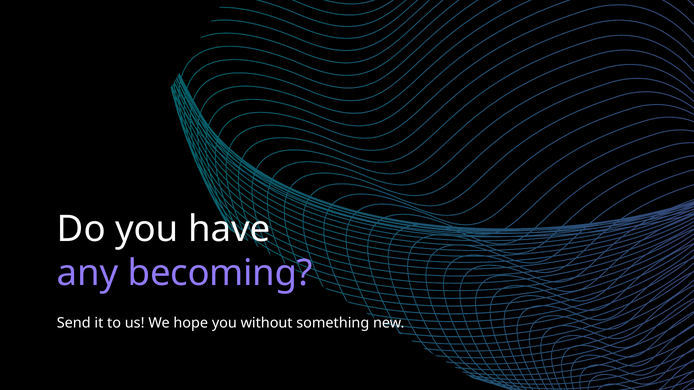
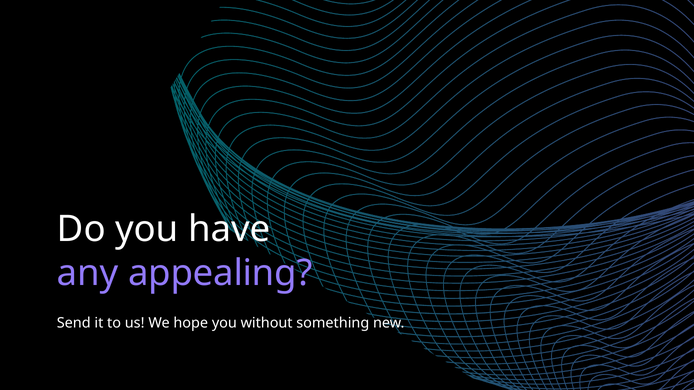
becoming: becoming -> appealing
